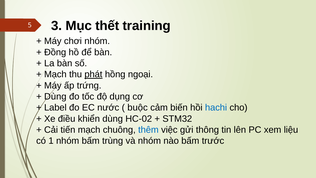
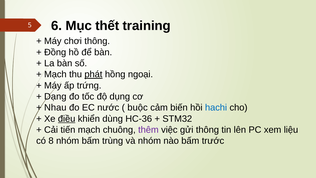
3: 3 -> 6
chơi nhóm: nhóm -> thông
Dùng at (55, 96): Dùng -> Dạng
Label: Label -> Nhau
điều underline: none -> present
HC-02: HC-02 -> HC-36
thêm colour: blue -> purple
1: 1 -> 8
